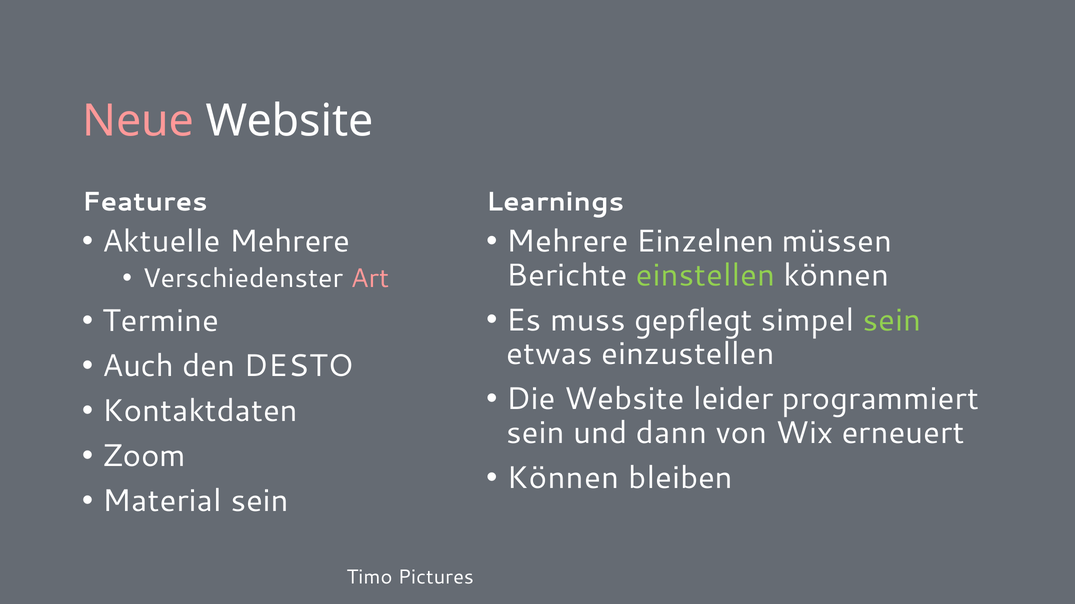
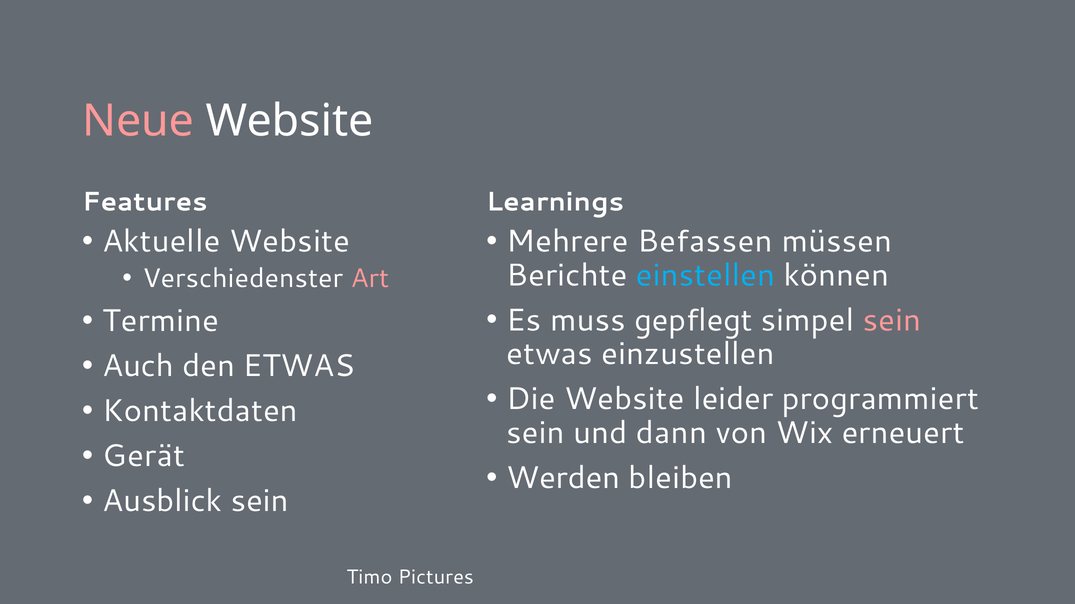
Aktuelle Mehrere: Mehrere -> Website
Einzelnen: Einzelnen -> Befassen
einstellen colour: light green -> light blue
sein at (892, 321) colour: light green -> pink
den DESTO: DESTO -> ETWAS
Zoom: Zoom -> Gerät
Können at (563, 479): Können -> Werden
Material: Material -> Ausblick
